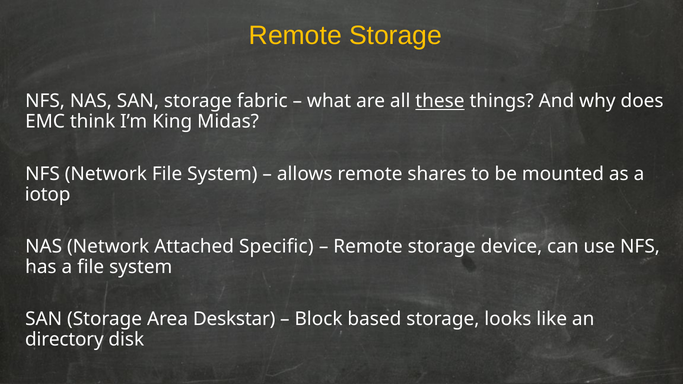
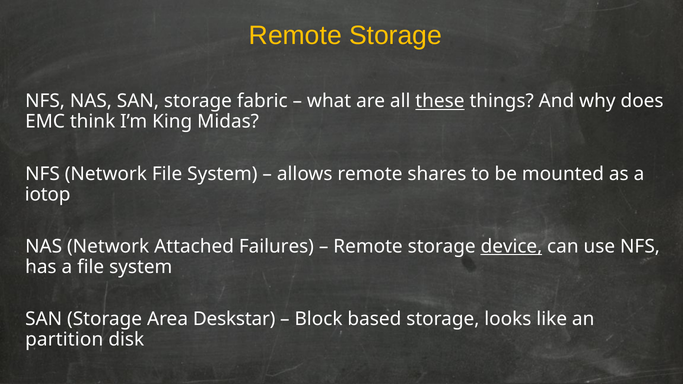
Specific: Specific -> Failures
device underline: none -> present
directory: directory -> partition
